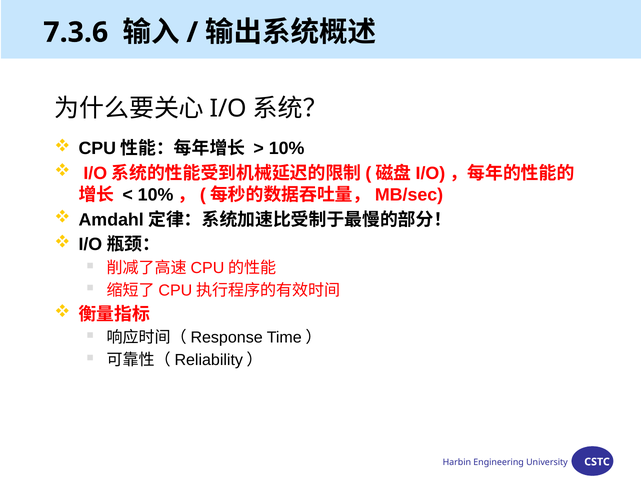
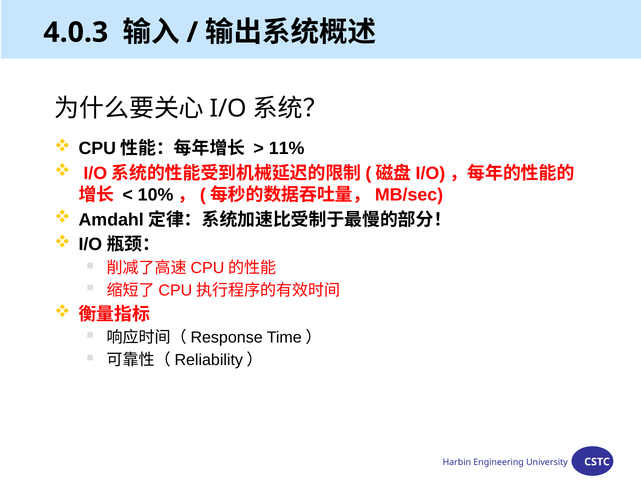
7.3.6: 7.3.6 -> 4.0.3
10%: 10% -> 11%
